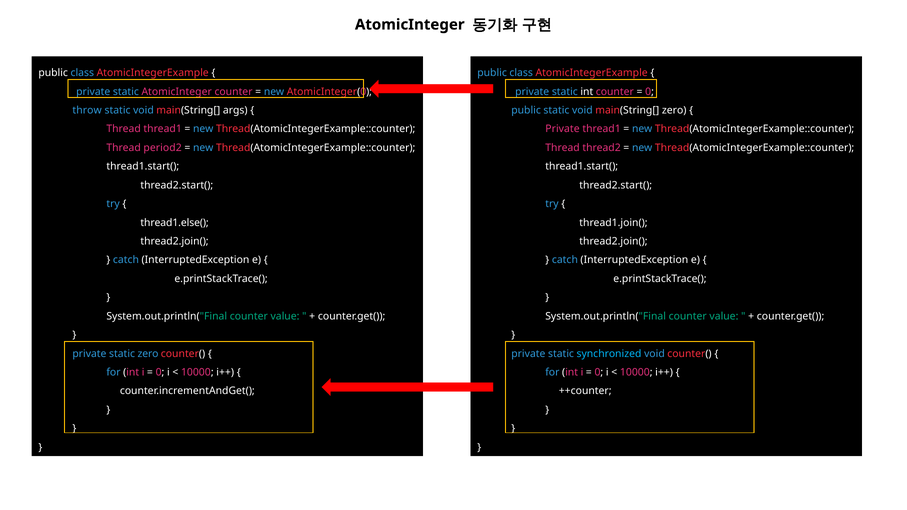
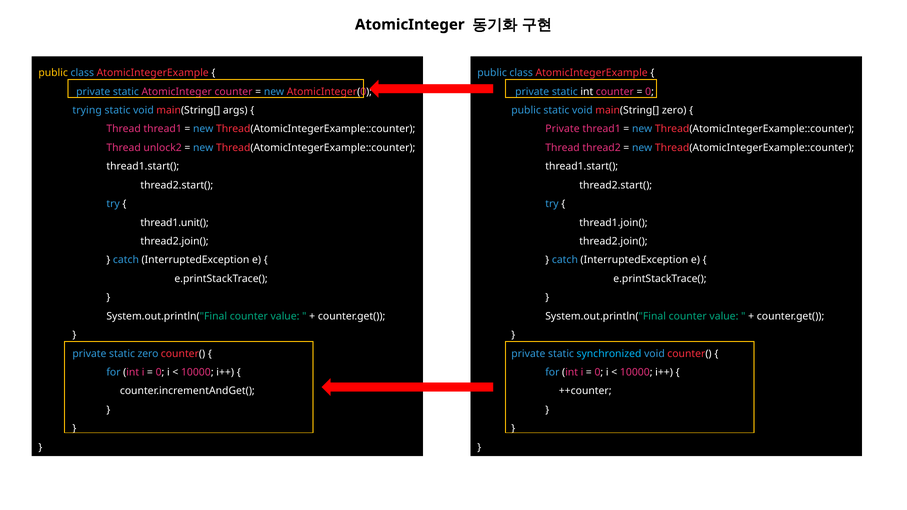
public at (53, 73) colour: white -> yellow
throw: throw -> trying
period2: period2 -> unlock2
thread1.else(: thread1.else( -> thread1.unit(
